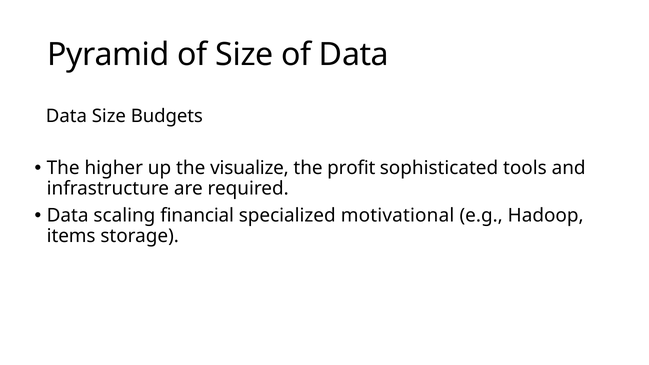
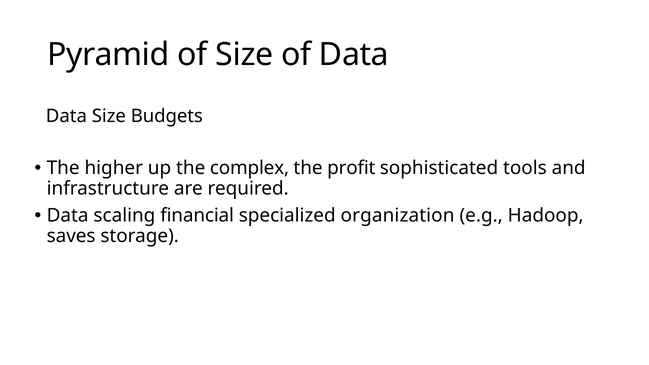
visualize: visualize -> complex
motivational: motivational -> organization
items: items -> saves
